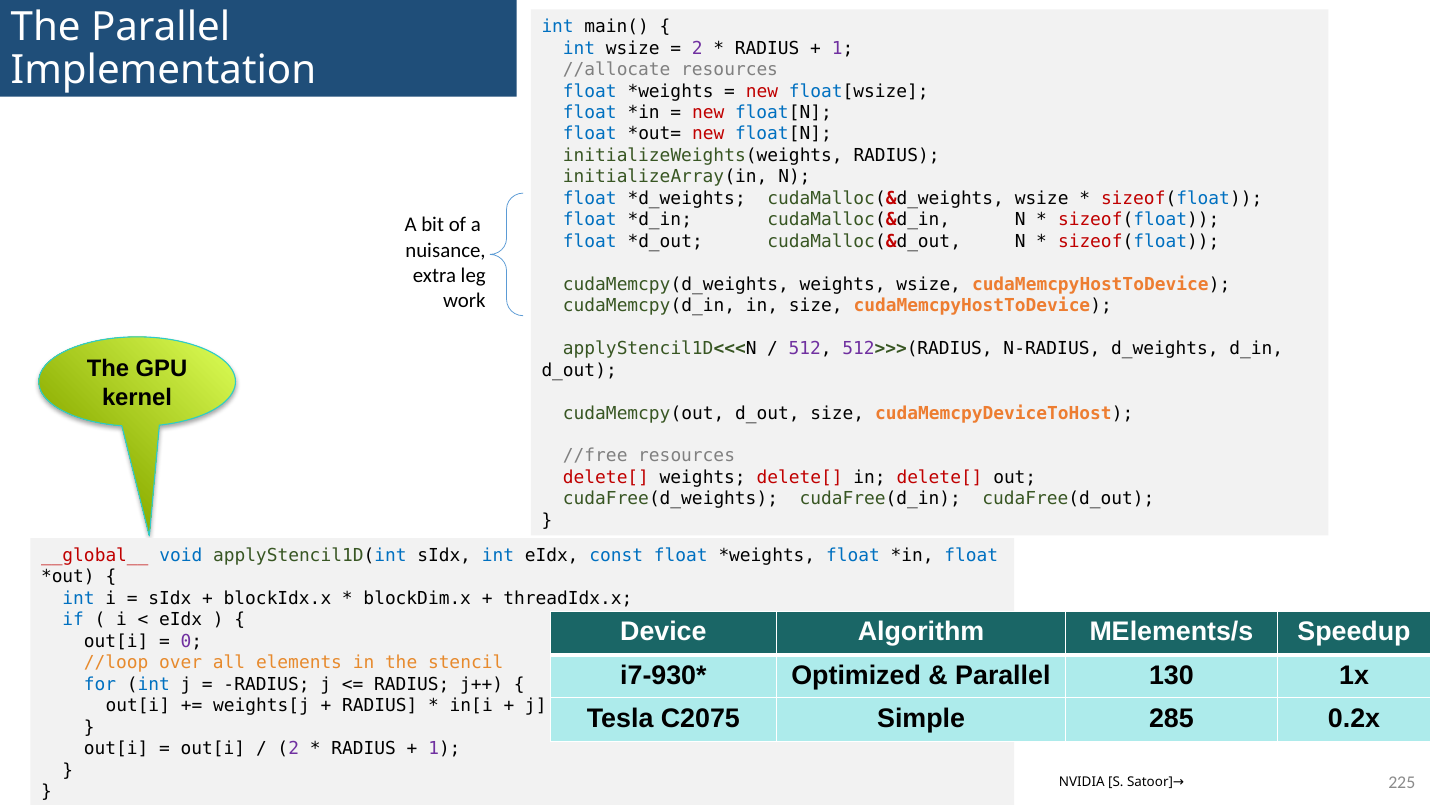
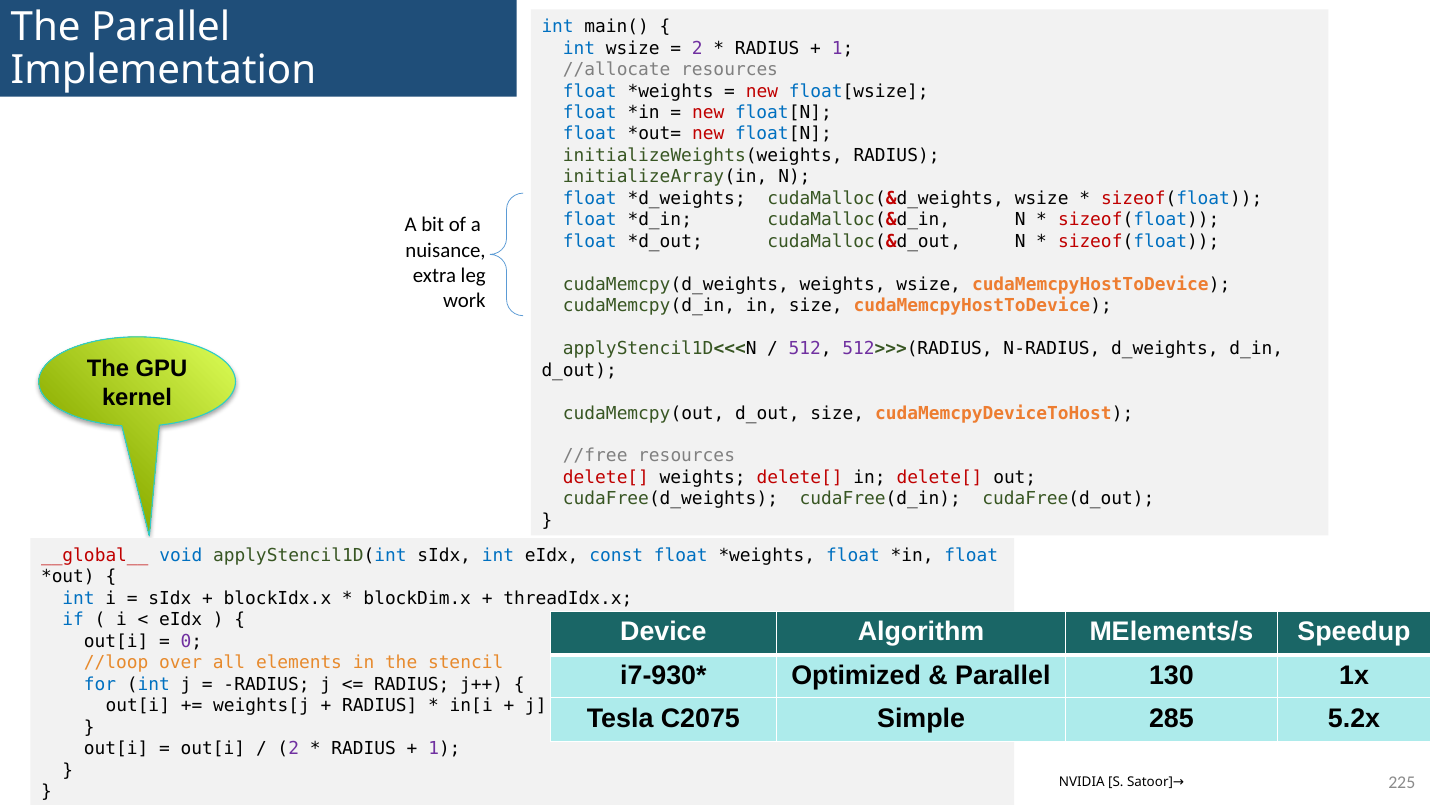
0.2x: 0.2x -> 5.2x
